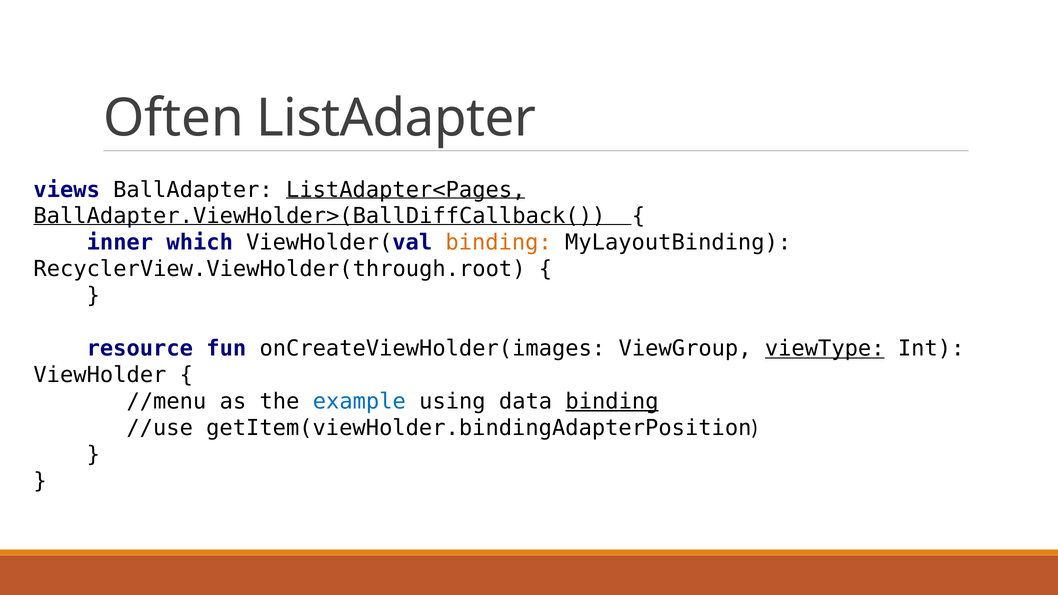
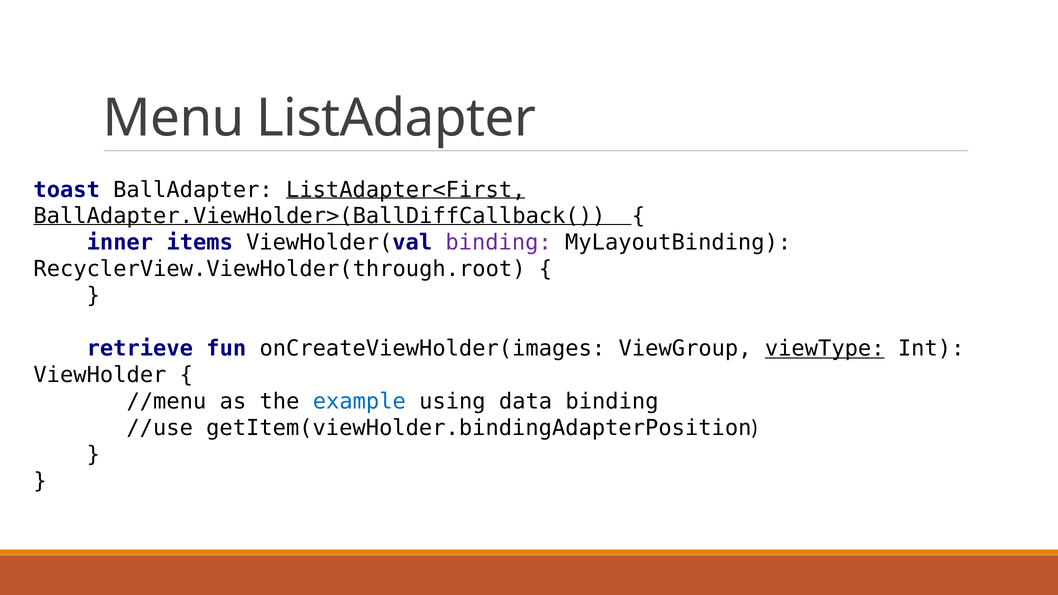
Often: Often -> Menu
views: views -> toast
ListAdapter<Pages: ListAdapter<Pages -> ListAdapter<First
which: which -> items
binding at (499, 243) colour: orange -> purple
resource: resource -> retrieve
binding at (612, 401) underline: present -> none
